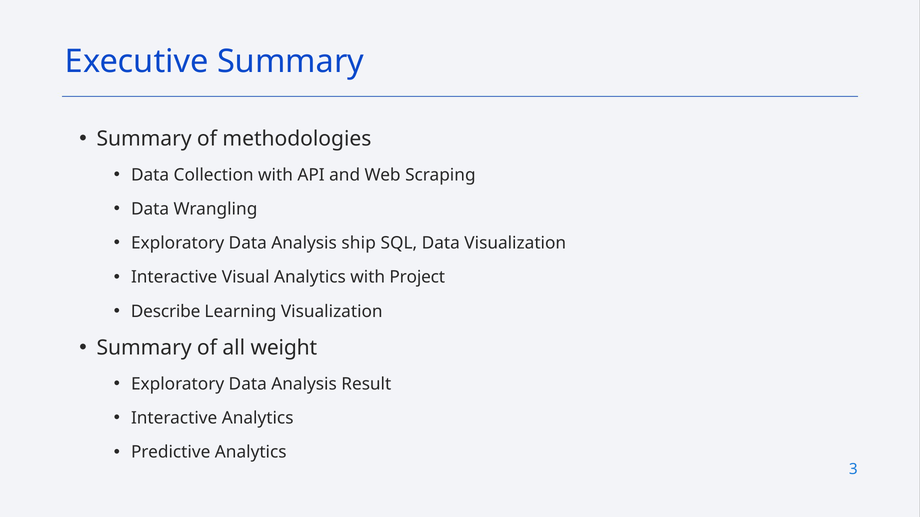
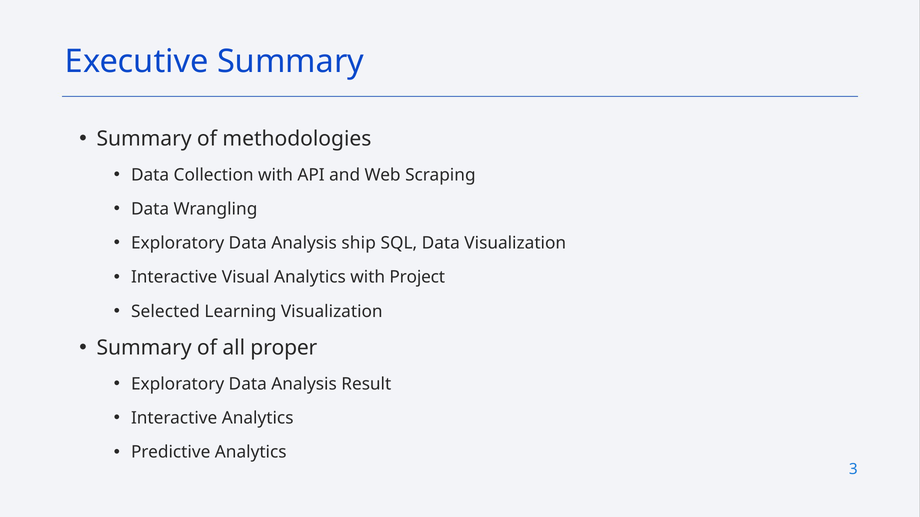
Describe: Describe -> Selected
weight: weight -> proper
